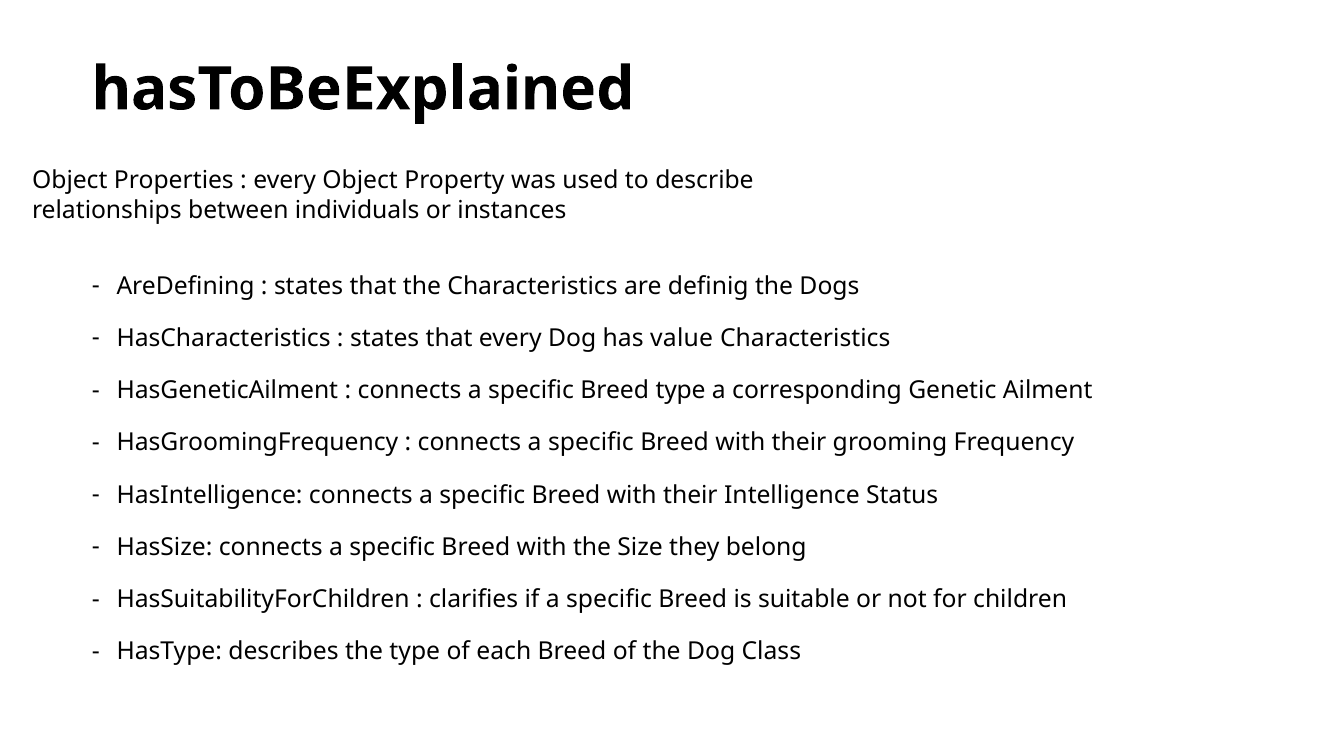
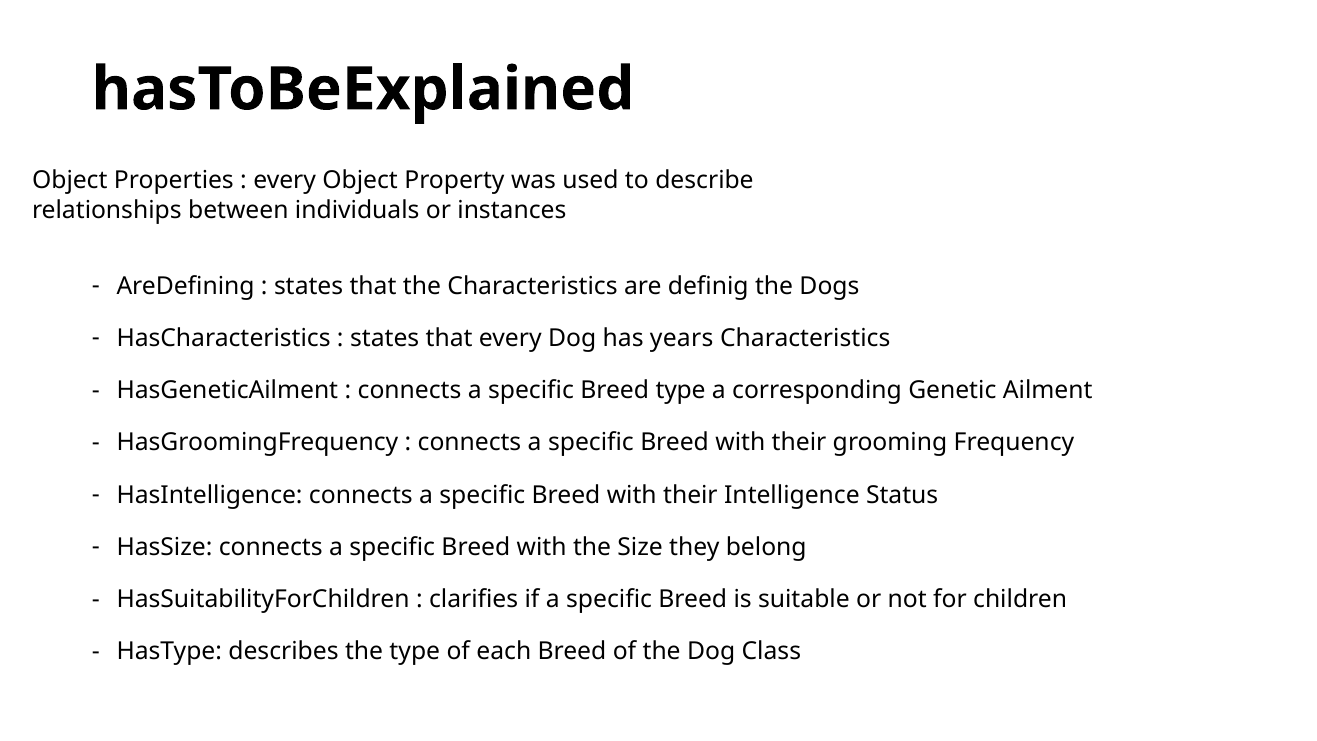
value: value -> years
